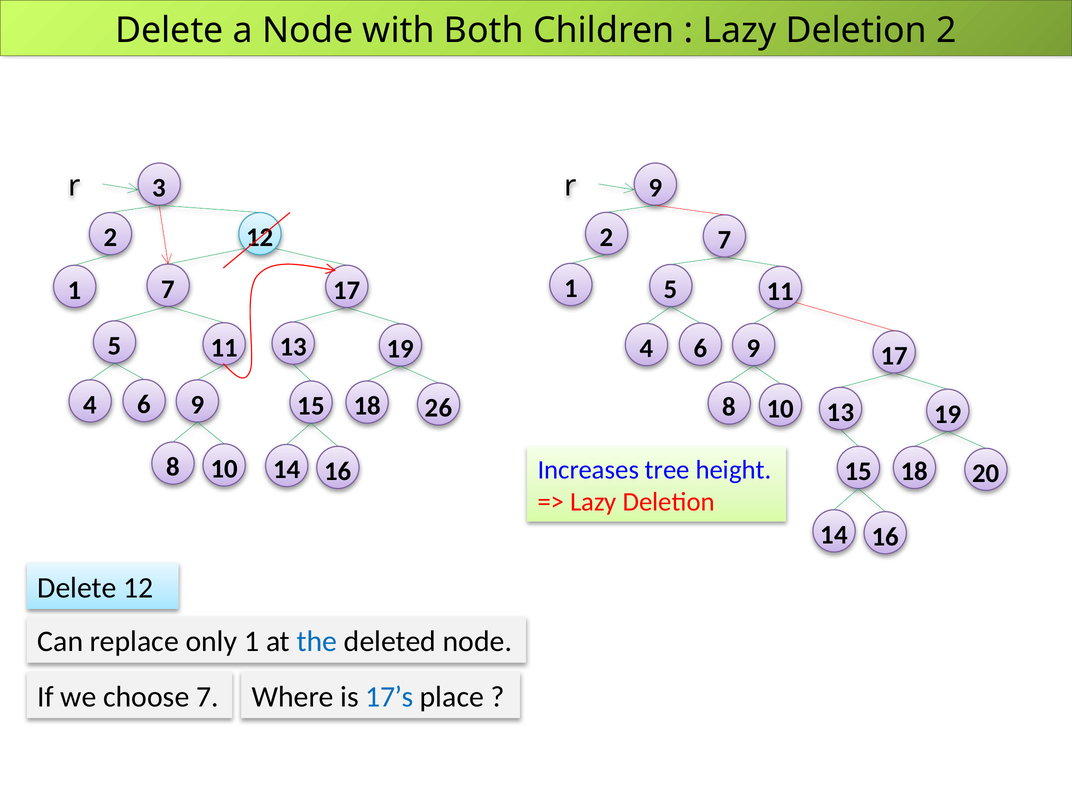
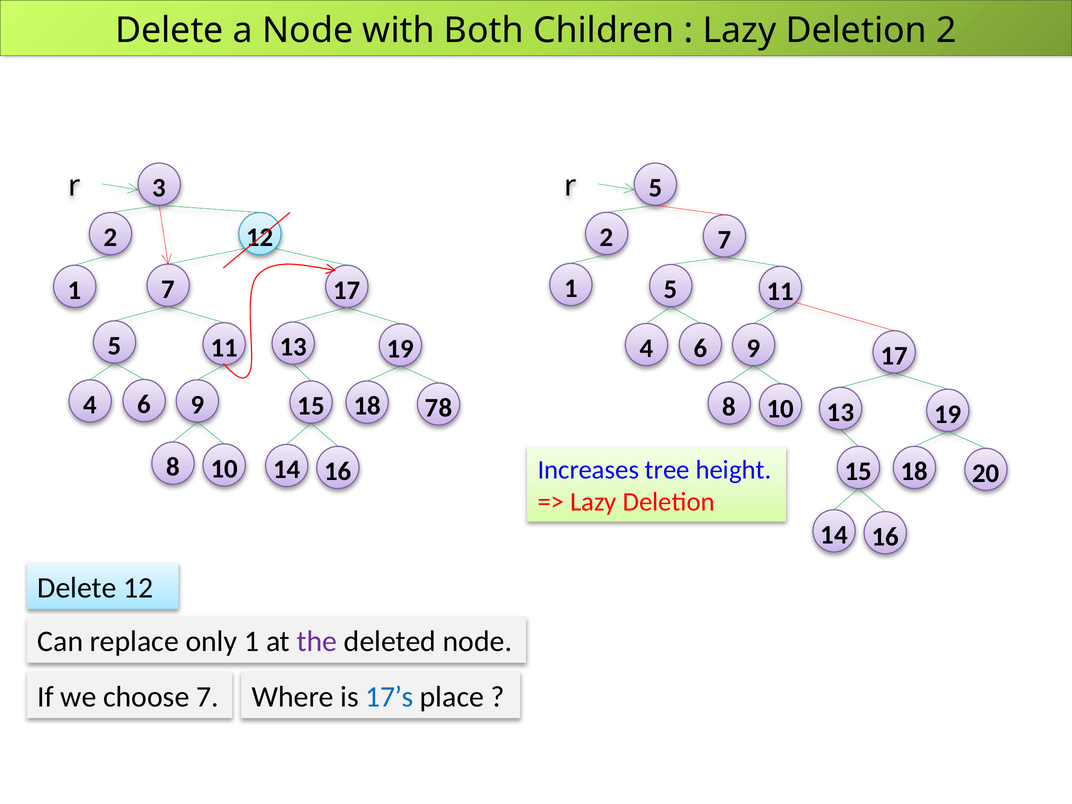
r 9: 9 -> 5
26: 26 -> 78
the colour: blue -> purple
